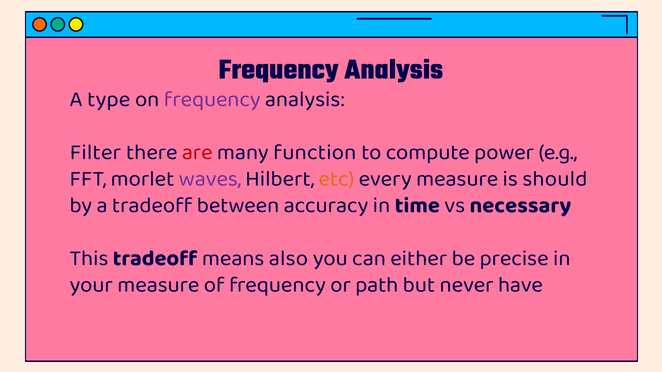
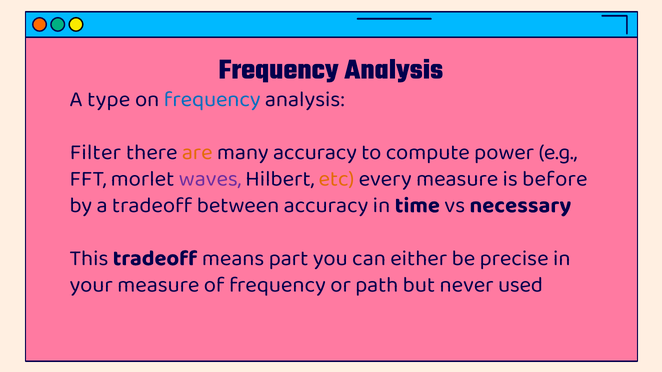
frequency at (212, 99) colour: purple -> blue
are colour: red -> orange
many function: function -> accuracy
should: should -> before
also: also -> part
have: have -> used
